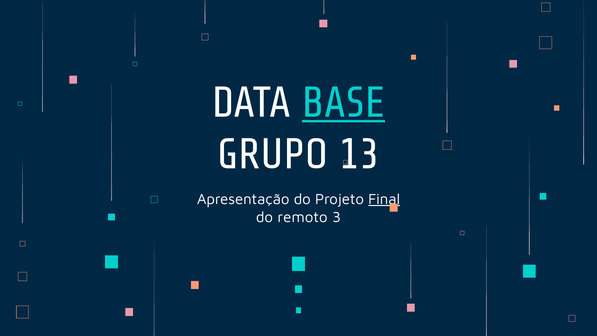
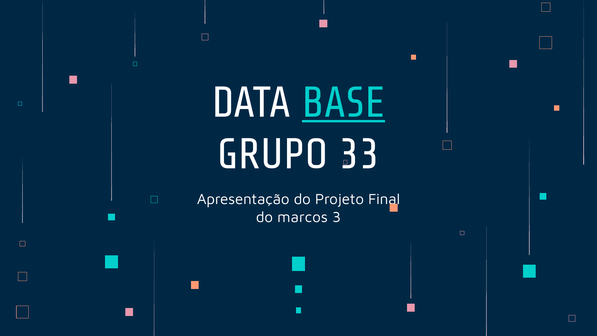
13: 13 -> 33
Final underline: present -> none
remoto: remoto -> marcos
